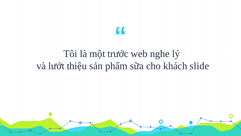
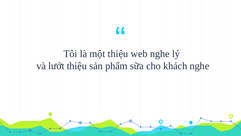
một trước: trước -> thiệu
khách slide: slide -> nghe
